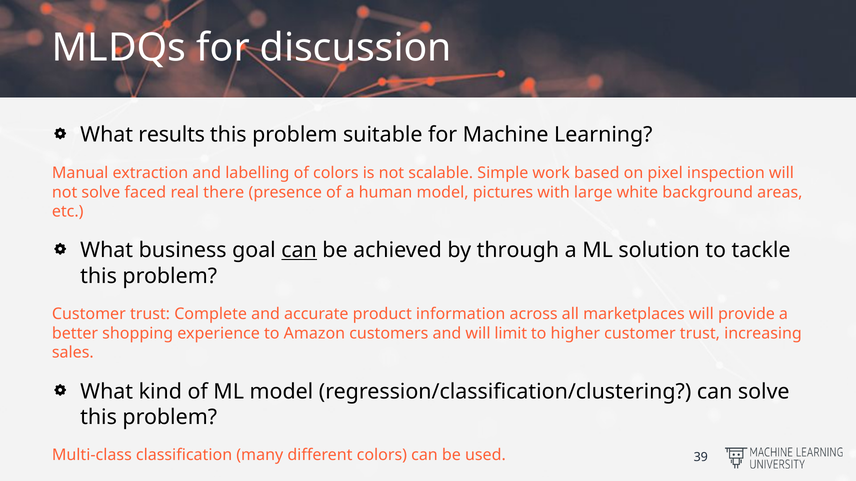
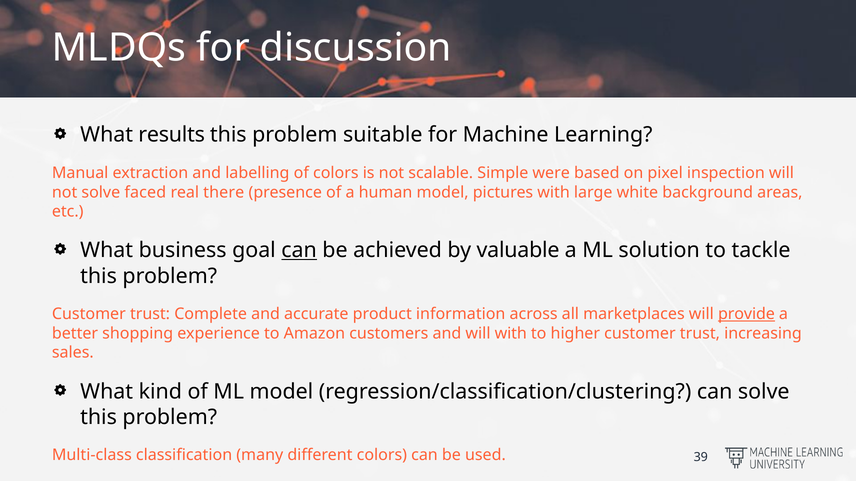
work: work -> were
through: through -> valuable
provide underline: none -> present
will limit: limit -> with
